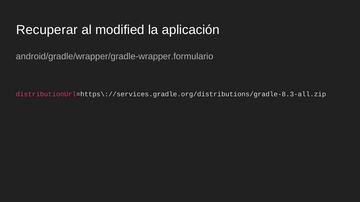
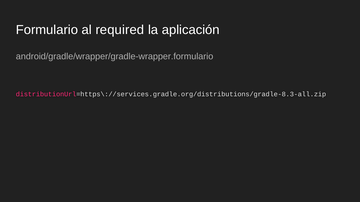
Recuperar: Recuperar -> Formulario
modified: modified -> required
